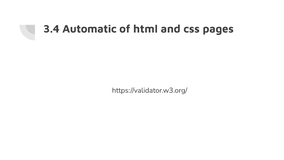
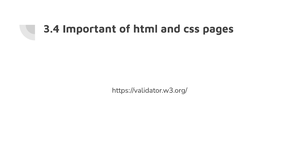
Automatic: Automatic -> Important
